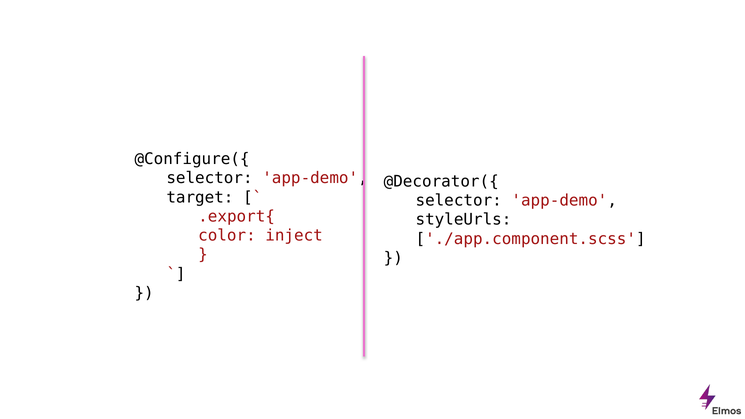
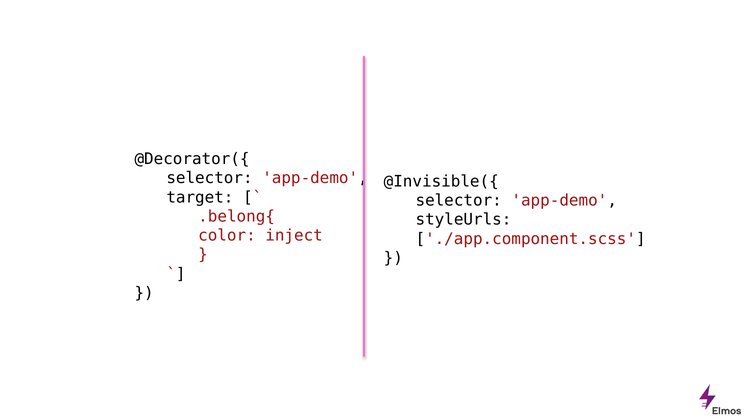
@Configure({: @Configure({ -> @Decorator({
@Decorator({: @Decorator({ -> @Invisible({
.export{: .export{ -> .belong{
